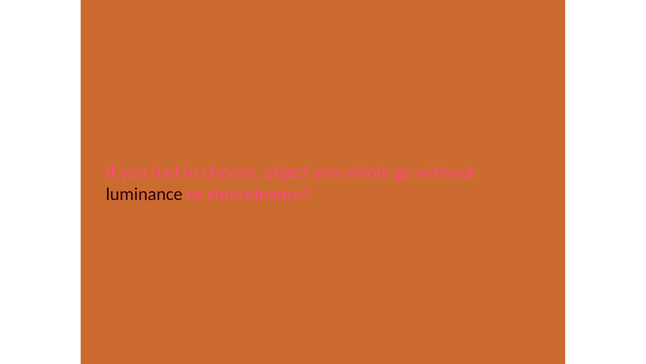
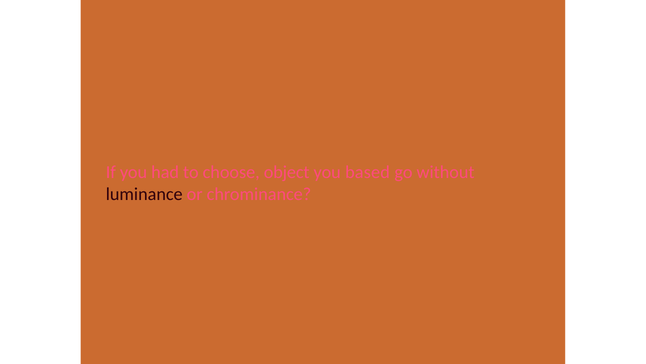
whole: whole -> based
